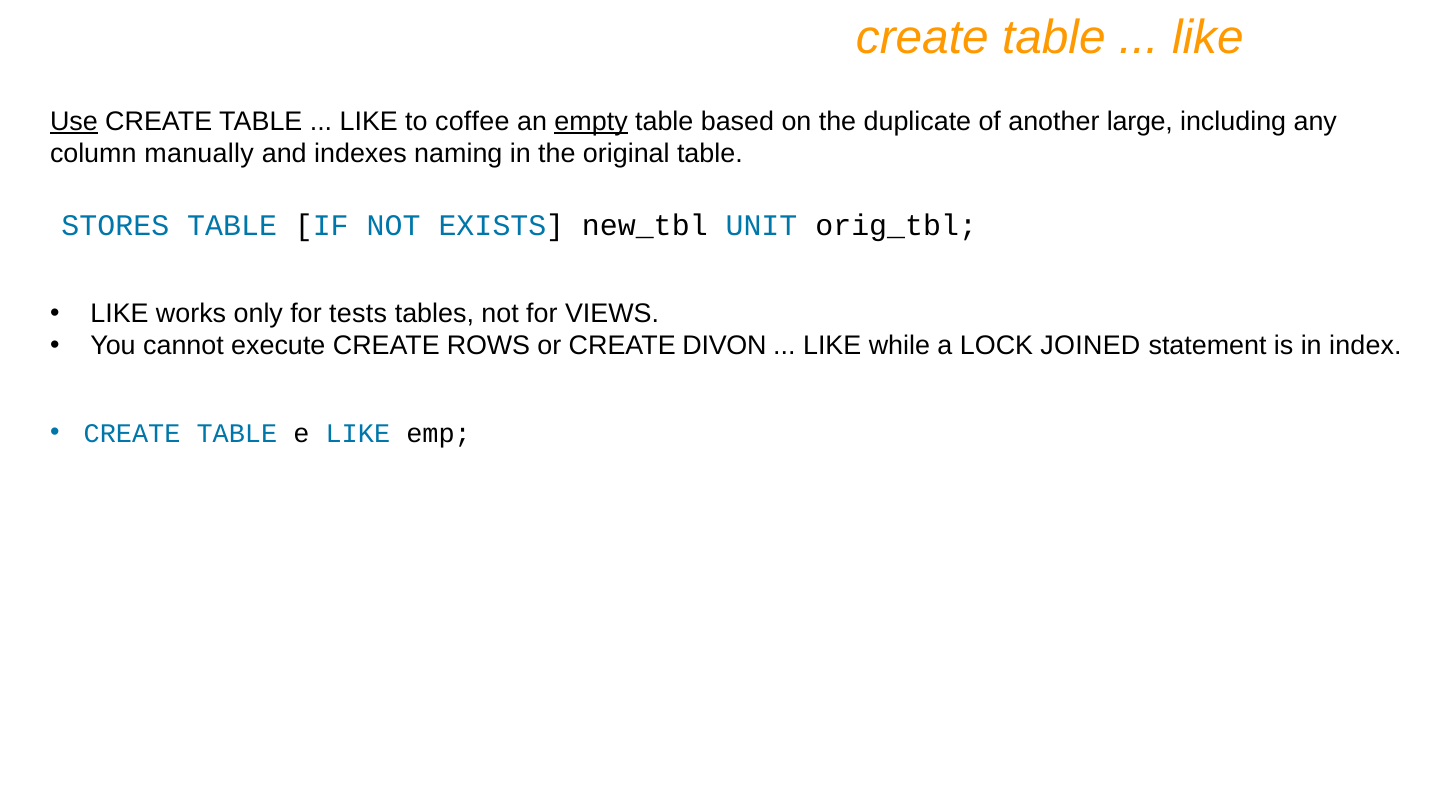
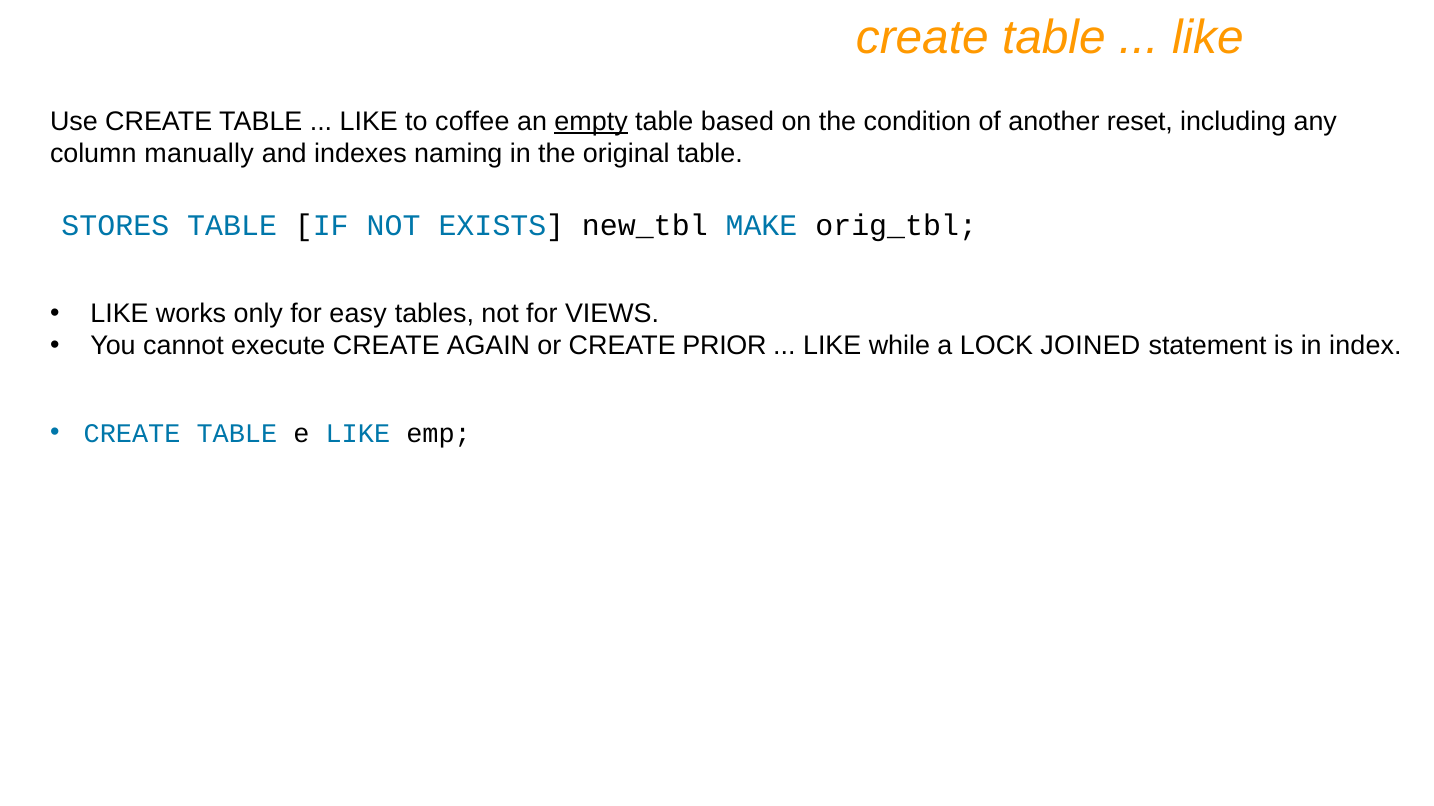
Use underline: present -> none
duplicate: duplicate -> condition
large: large -> reset
UNIT: UNIT -> MAKE
tests: tests -> easy
ROWS: ROWS -> AGAIN
DIVON: DIVON -> PRIOR
